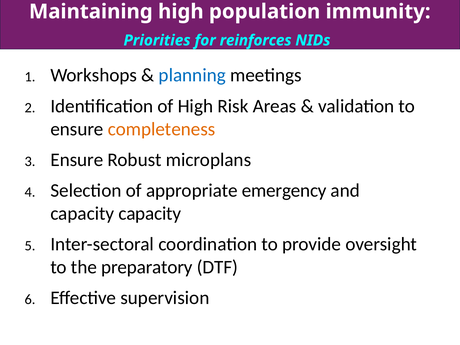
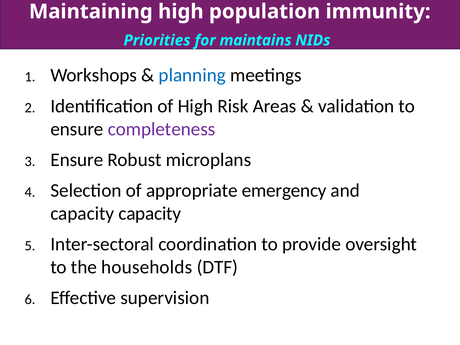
reinforces: reinforces -> maintains
completeness colour: orange -> purple
preparatory: preparatory -> households
